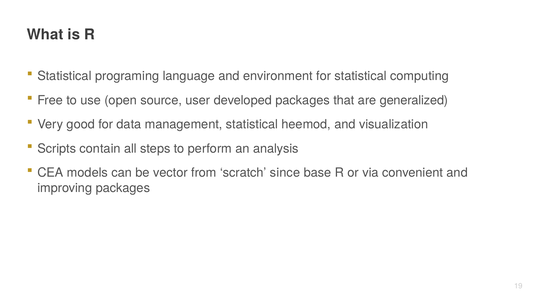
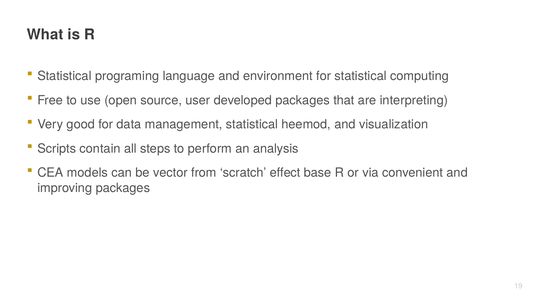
generalized: generalized -> interpreting
since: since -> effect
